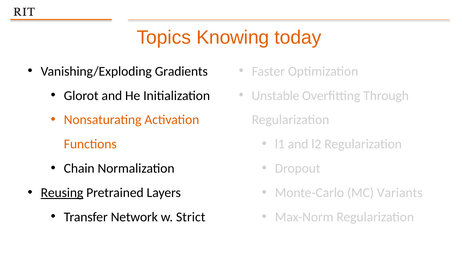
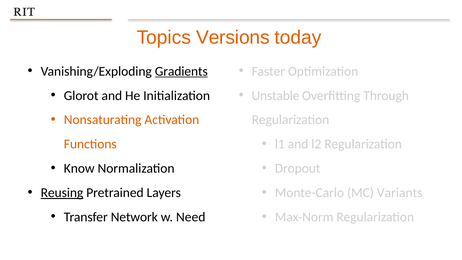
Knowing: Knowing -> Versions
Gradients underline: none -> present
Chain: Chain -> Know
Strict: Strict -> Need
